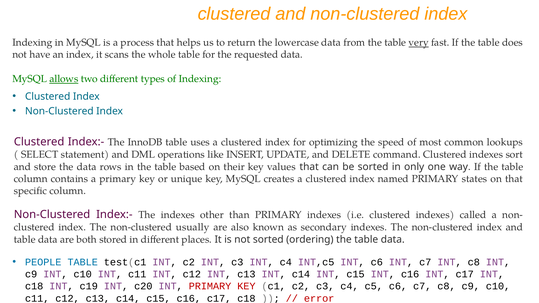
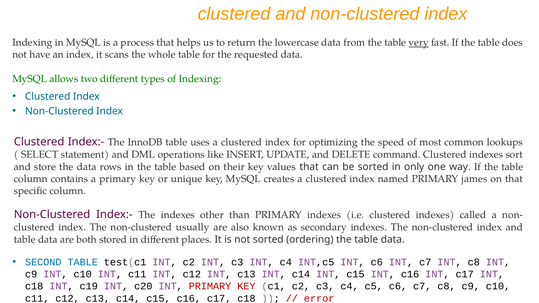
allows underline: present -> none
states: states -> james
PEOPLE: PEOPLE -> SECOND
